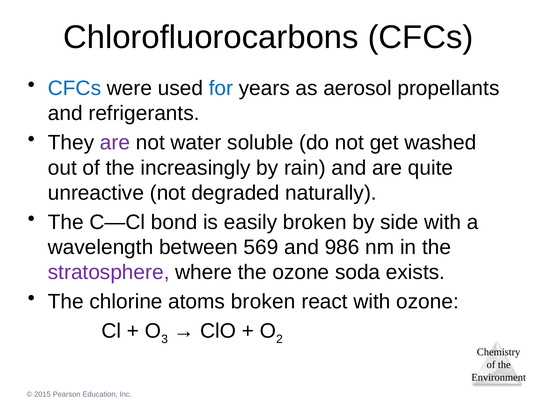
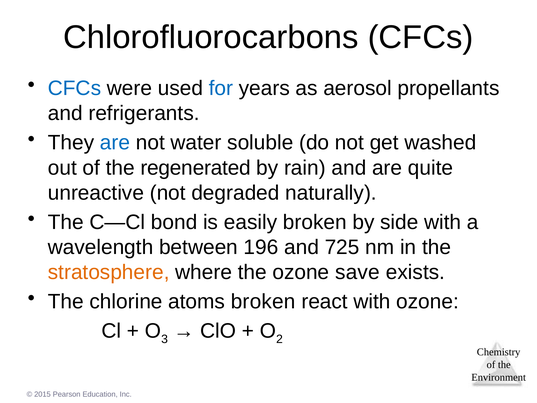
are at (115, 143) colour: purple -> blue
increasingly: increasingly -> regenerated
569: 569 -> 196
986: 986 -> 725
stratosphere colour: purple -> orange
soda: soda -> save
